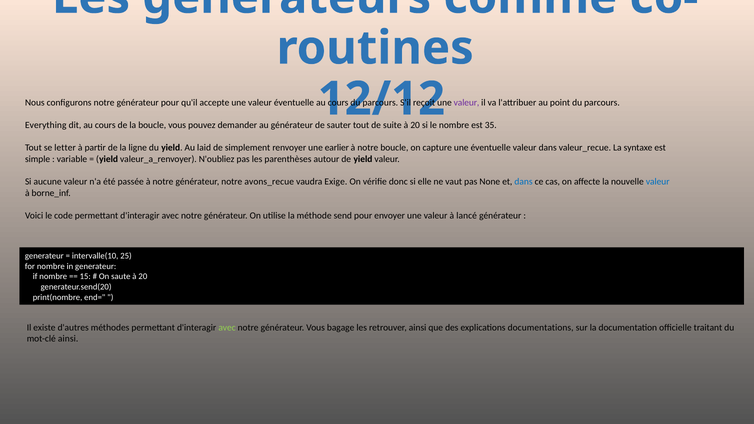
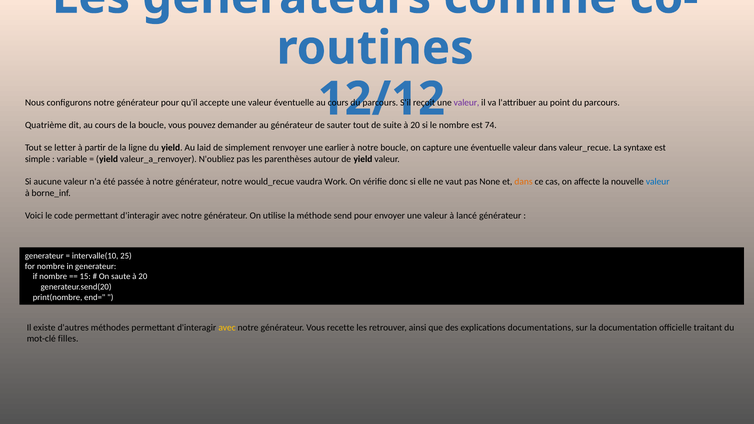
Everything: Everything -> Quatrième
35: 35 -> 74
avons_recue: avons_recue -> would_recue
Exige: Exige -> Work
dans at (524, 182) colour: blue -> orange
avec at (227, 328) colour: light green -> yellow
bagage: bagage -> recette
mot-clé ainsi: ainsi -> filles
